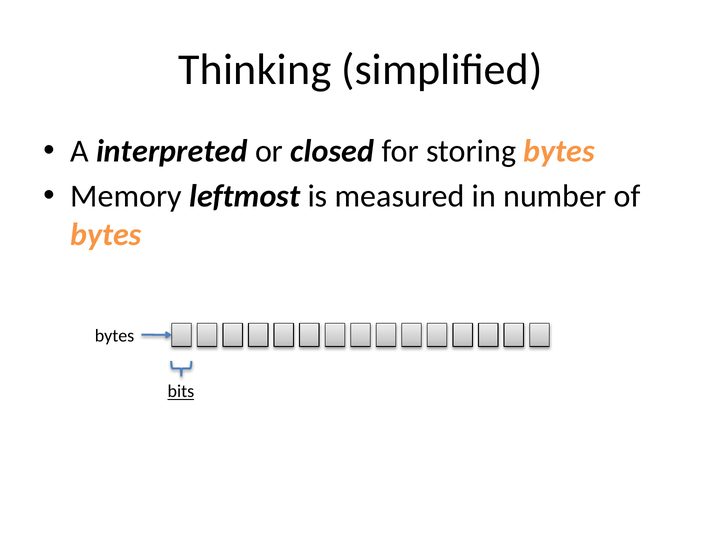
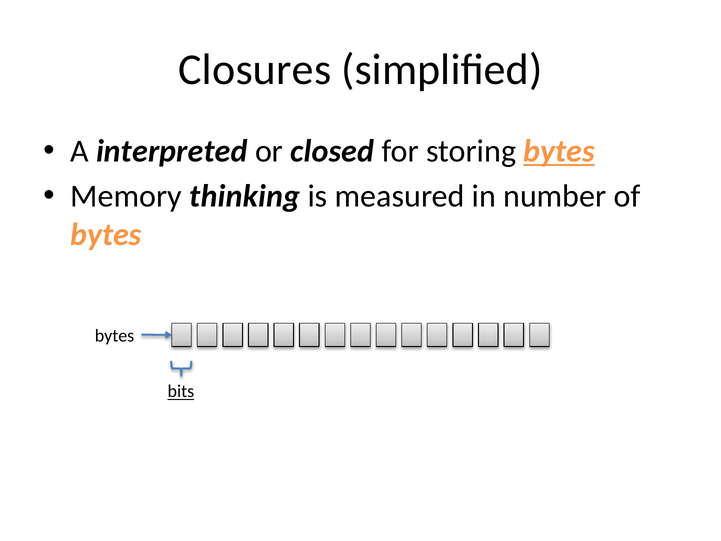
Thinking: Thinking -> Closures
bytes at (559, 151) underline: none -> present
leftmost: leftmost -> thinking
